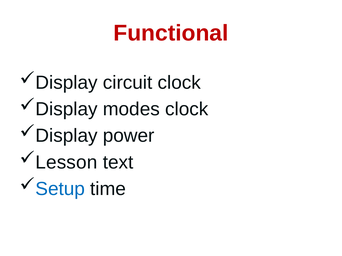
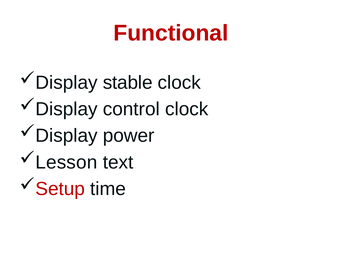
circuit: circuit -> stable
modes: modes -> control
Setup colour: blue -> red
